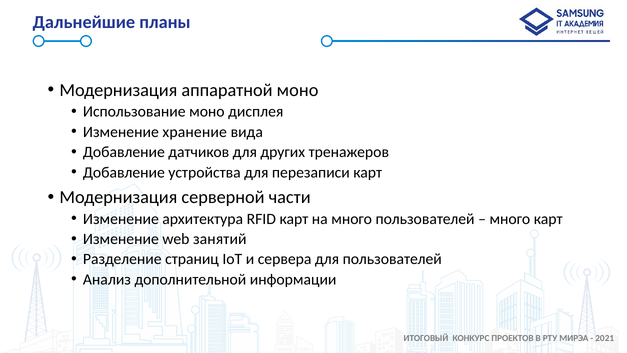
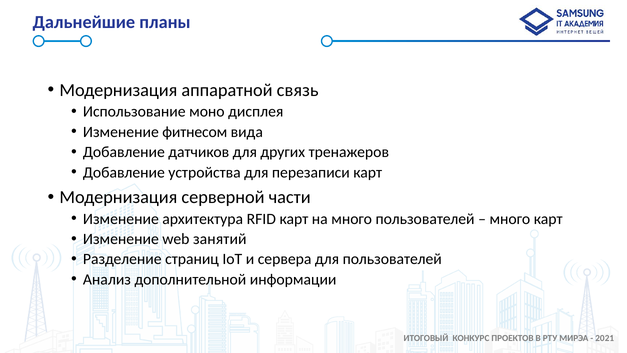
аппаратной моно: моно -> связь
хранение: хранение -> фитнесом
